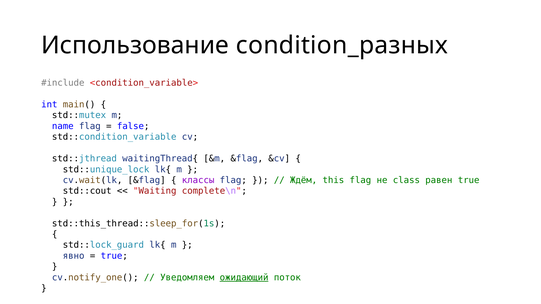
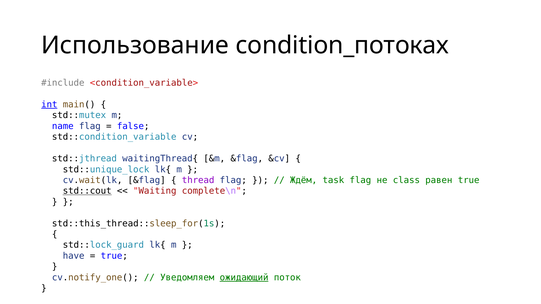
condition_разных: condition_разных -> condition_потоках
int underline: none -> present
классы: классы -> thread
this: this -> task
std::cout underline: none -> present
явно: явно -> have
